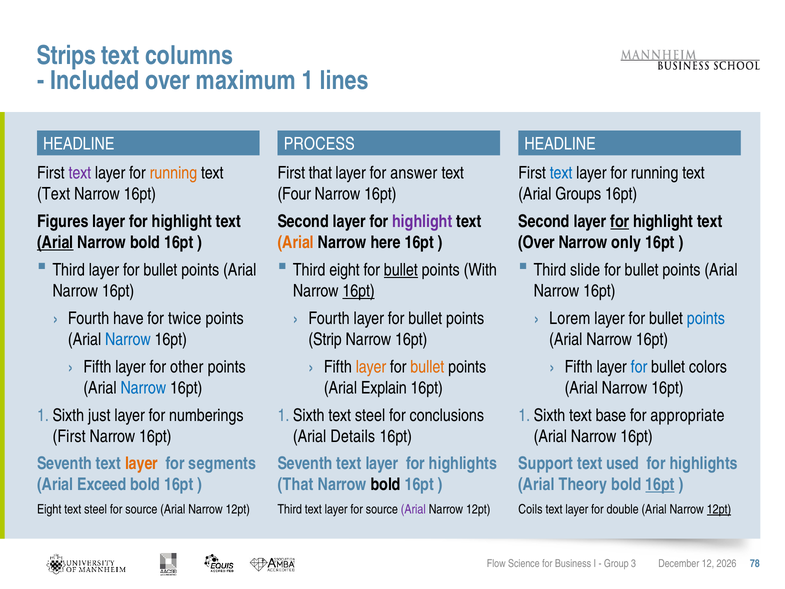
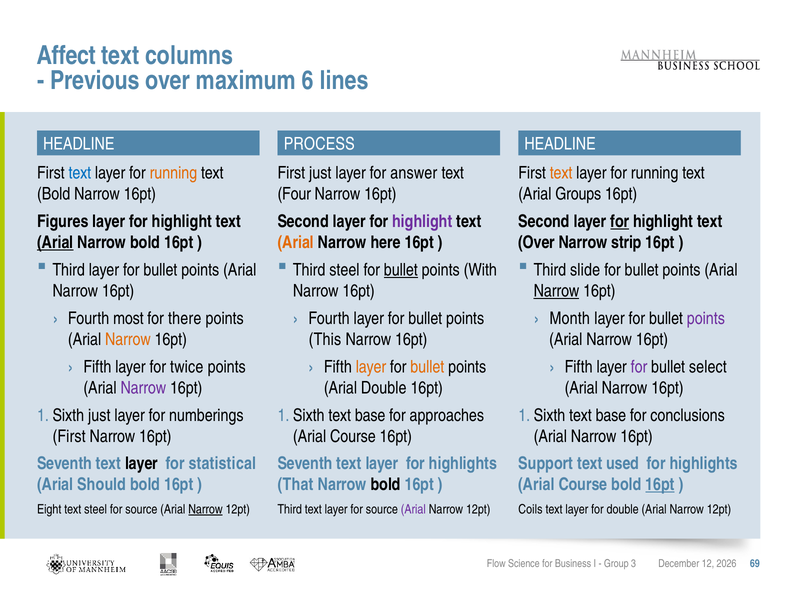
Strips: Strips -> Affect
Included: Included -> Previous
1: 1 -> 6
text at (80, 173) colour: purple -> blue
First that: that -> just
text at (561, 173) colour: blue -> orange
Text at (54, 194): Text -> Bold
only: only -> strip
Third eight: eight -> steel
16pt at (359, 291) underline: present -> none
Narrow at (557, 291) underline: none -> present
have: have -> most
twice: twice -> there
Lorem: Lorem -> Month
points at (706, 318) colour: blue -> purple
Narrow at (128, 339) colour: blue -> orange
Strip: Strip -> This
other: other -> twice
for at (639, 367) colour: blue -> purple
colors: colors -> select
Narrow at (143, 388) colour: blue -> purple
Arial Explain: Explain -> Double
steel at (370, 415): steel -> base
conclusions: conclusions -> approaches
appropriate: appropriate -> conclusions
Details at (353, 436): Details -> Course
layer at (141, 464) colour: orange -> black
segments: segments -> statistical
Exceed: Exceed -> Should
Theory at (583, 484): Theory -> Course
Narrow at (205, 509) underline: none -> present
12pt at (719, 509) underline: present -> none
78: 78 -> 69
